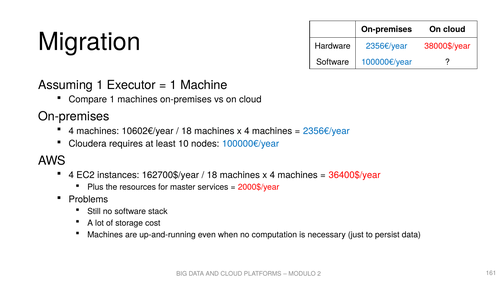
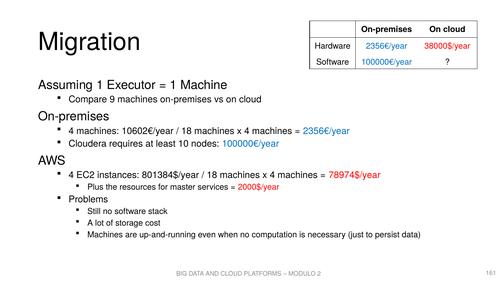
Compare 1: 1 -> 9
162700$/year: 162700$/year -> 801384$/year
36400$/year: 36400$/year -> 78974$/year
